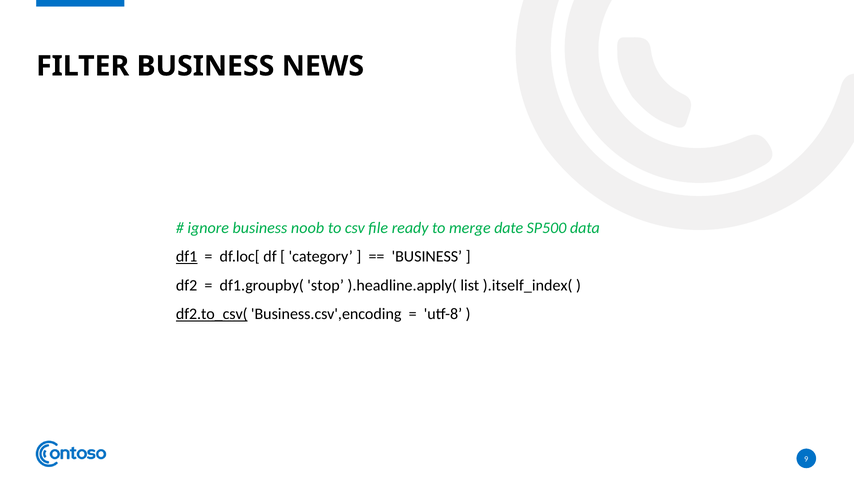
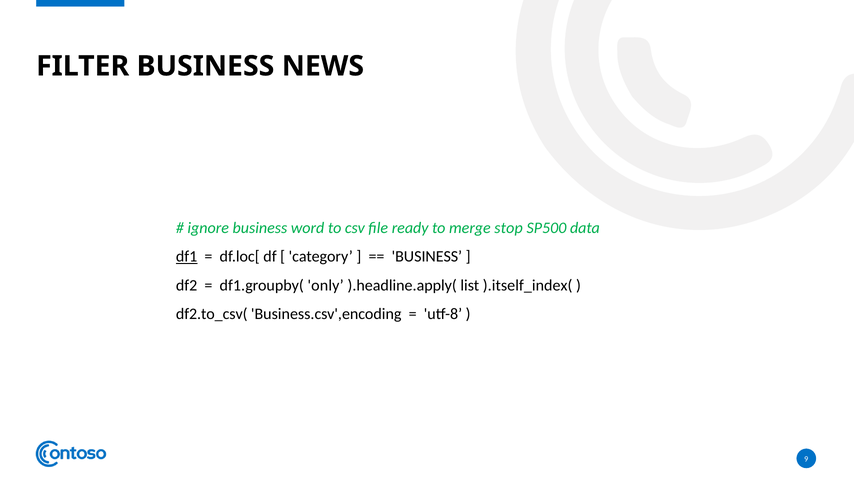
noob: noob -> word
date: date -> stop
stop: stop -> only
df2.to_csv( underline: present -> none
